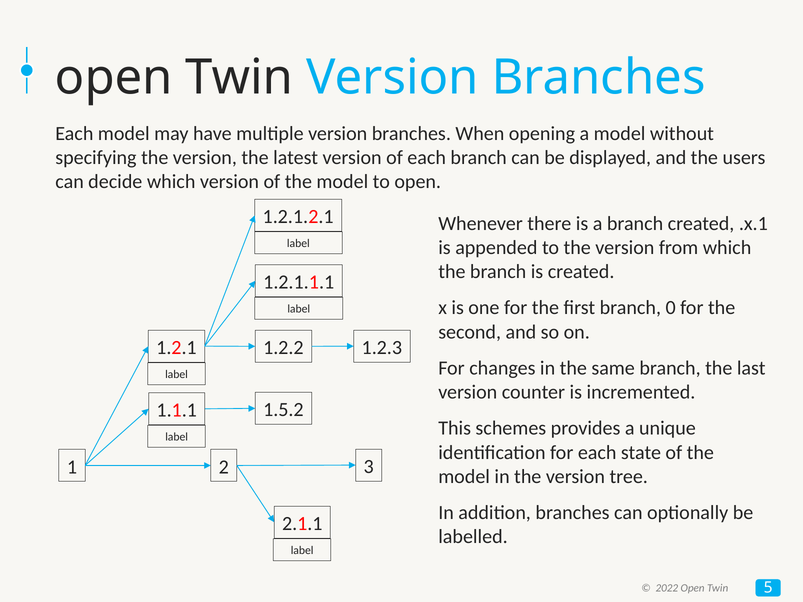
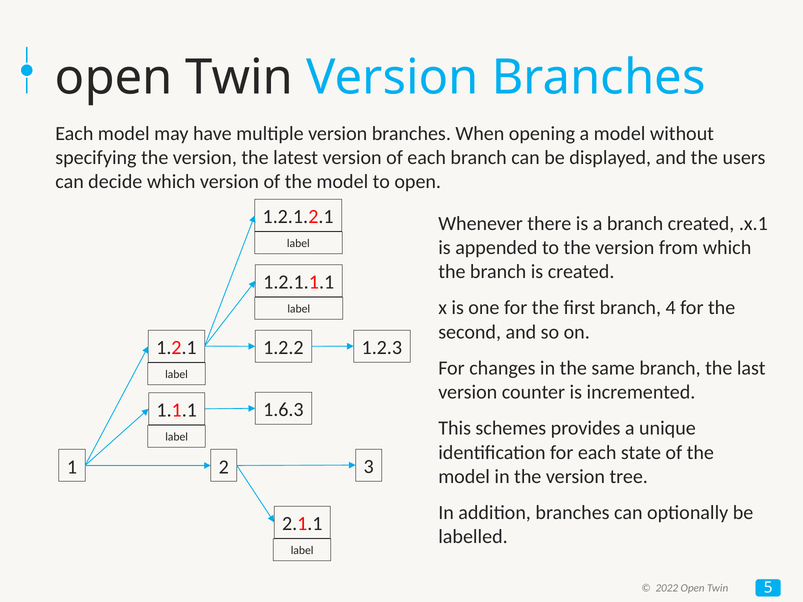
0: 0 -> 4
1.5.2: 1.5.2 -> 1.6.3
